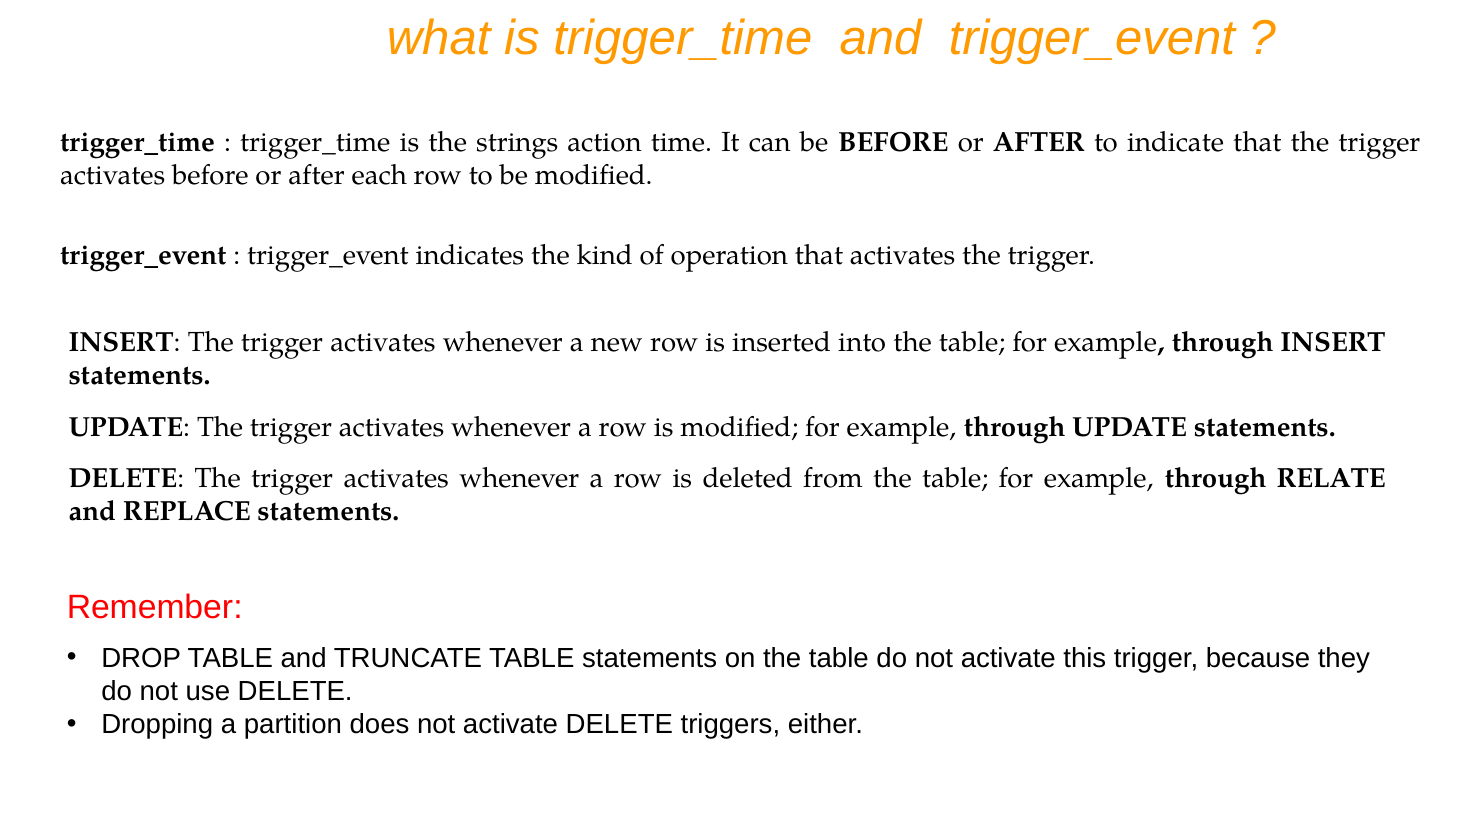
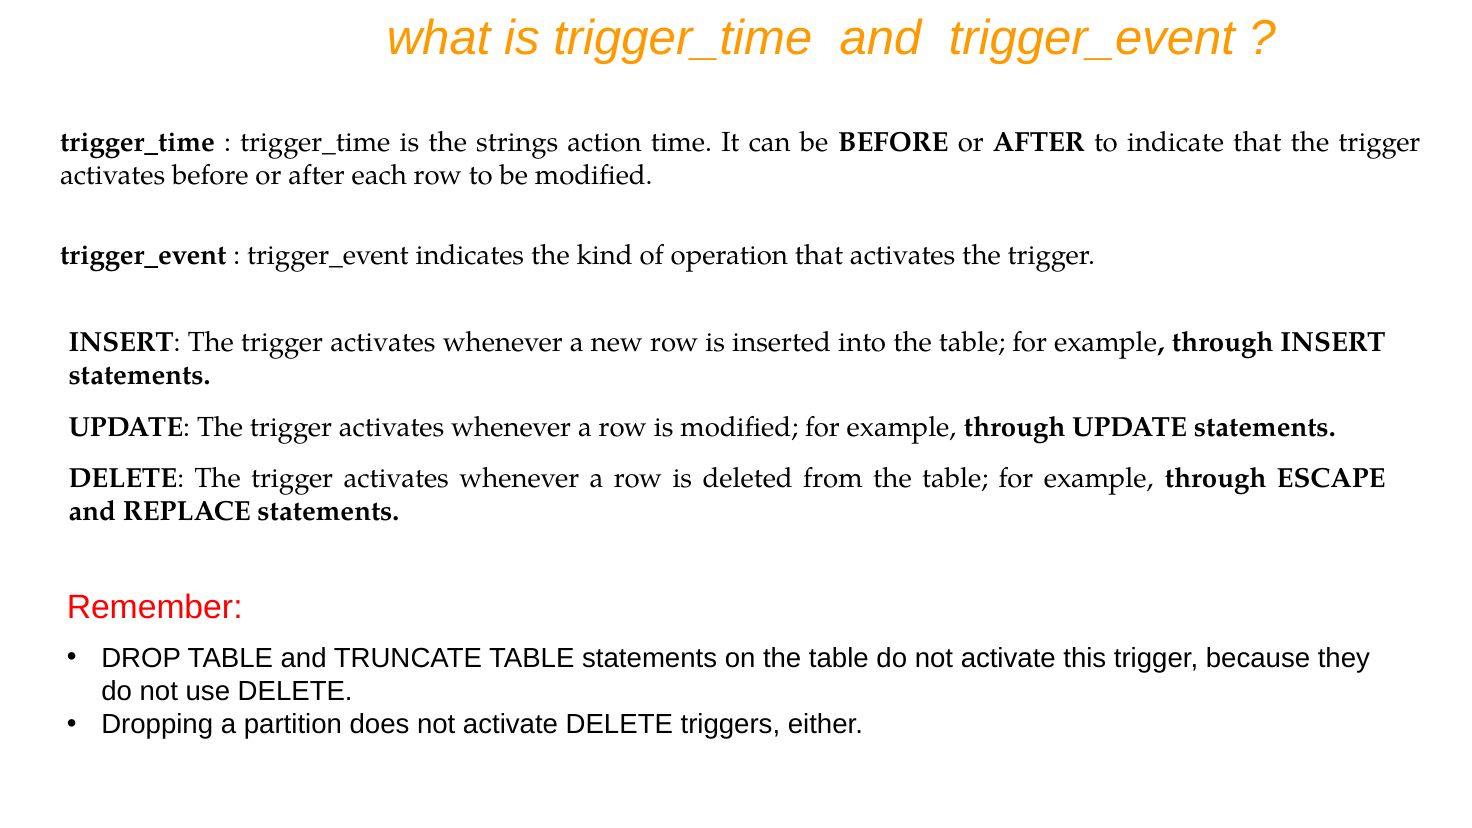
RELATE: RELATE -> ESCAPE
